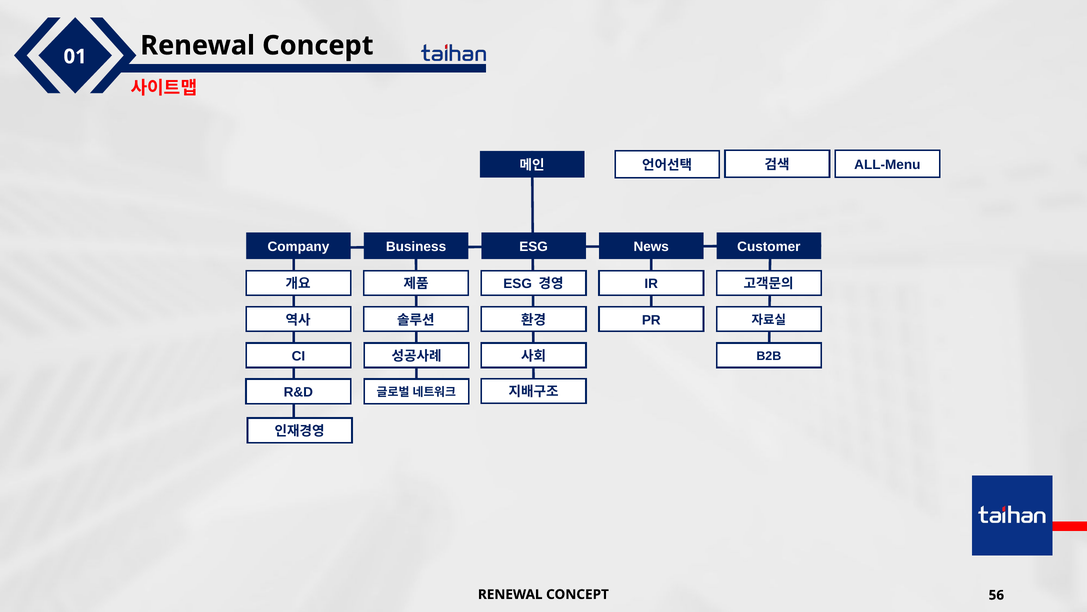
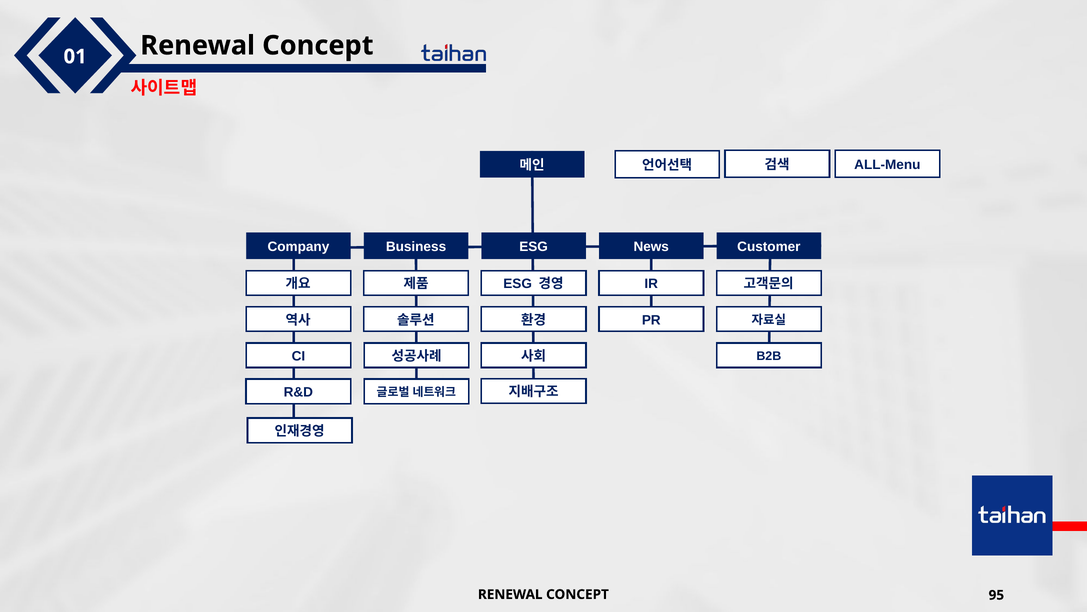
56: 56 -> 95
